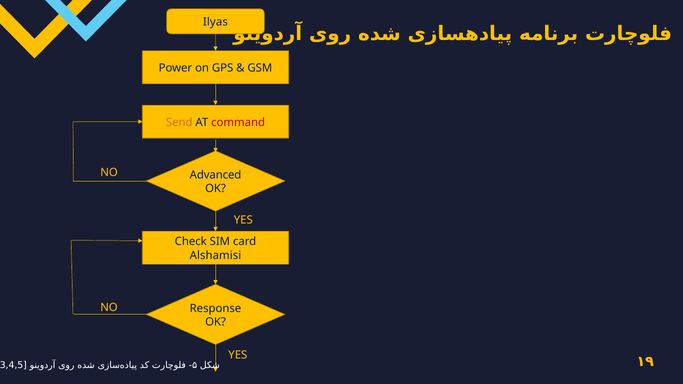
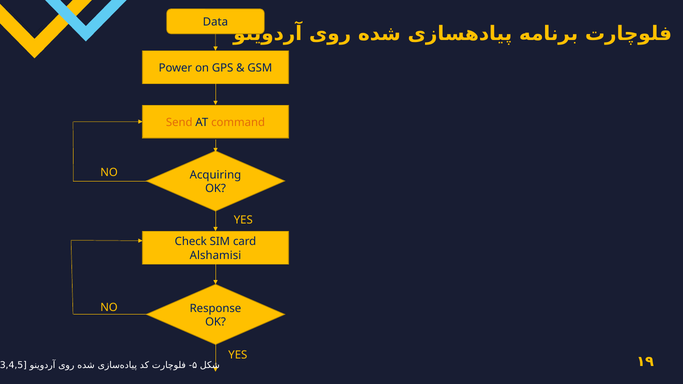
Ilyas: Ilyas -> Data
command colour: red -> orange
Advanced: Advanced -> Acquiring
